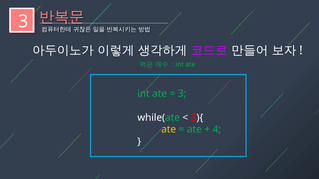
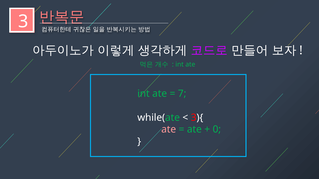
3 at (182, 94): 3 -> 7
ate at (169, 130) colour: yellow -> pink
4: 4 -> 0
